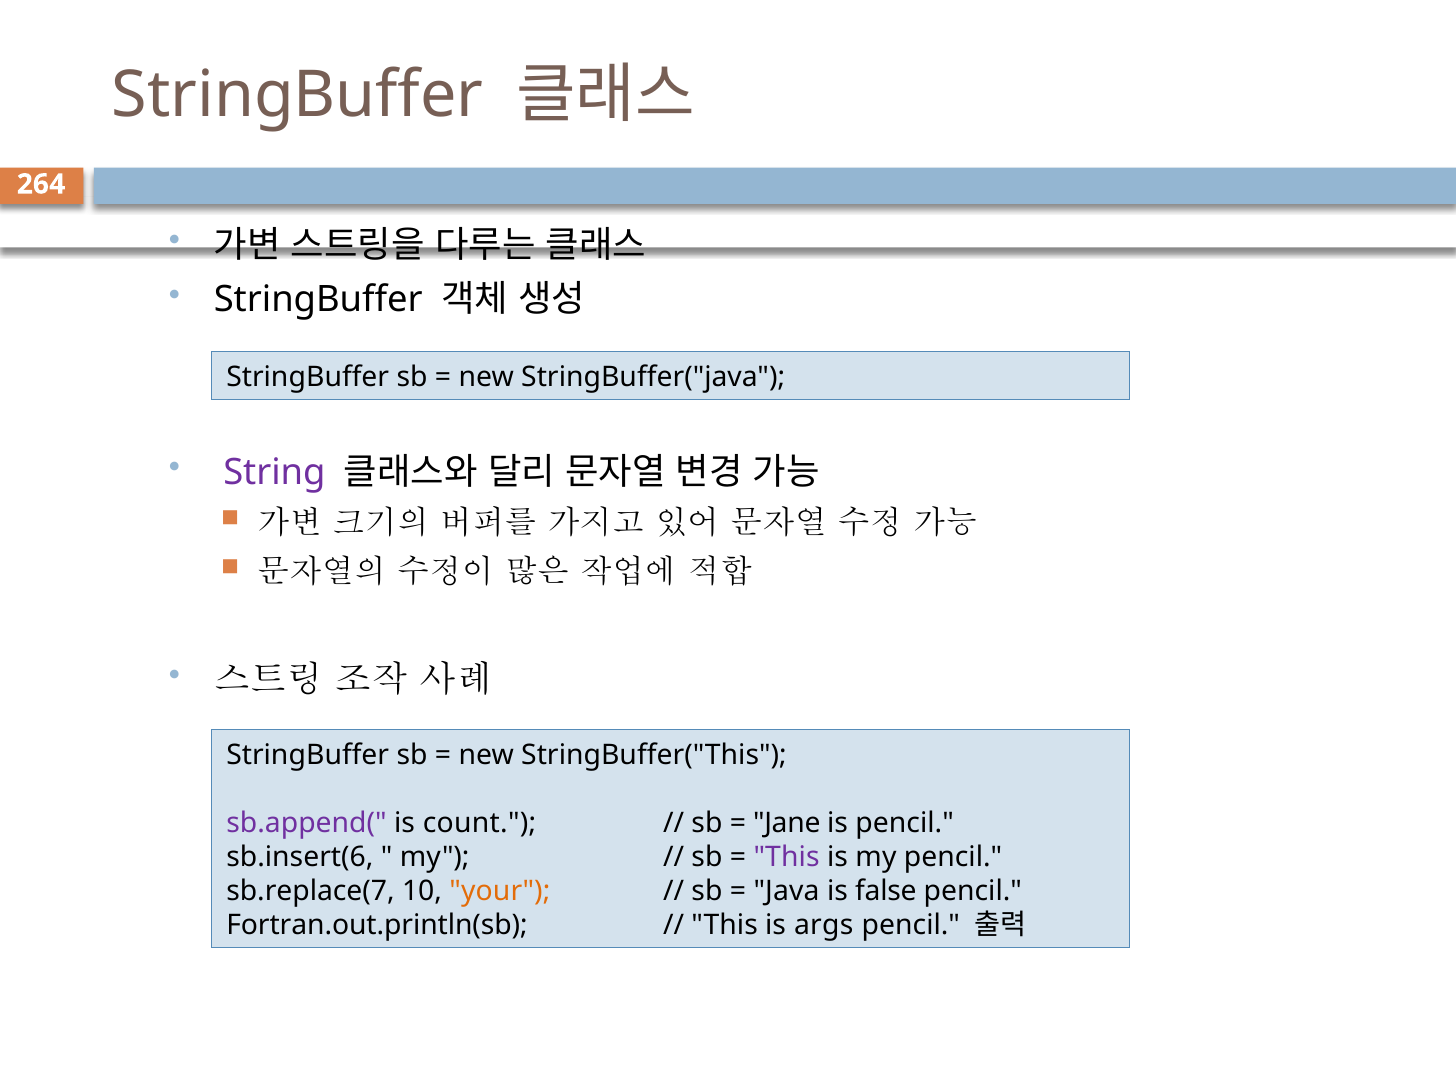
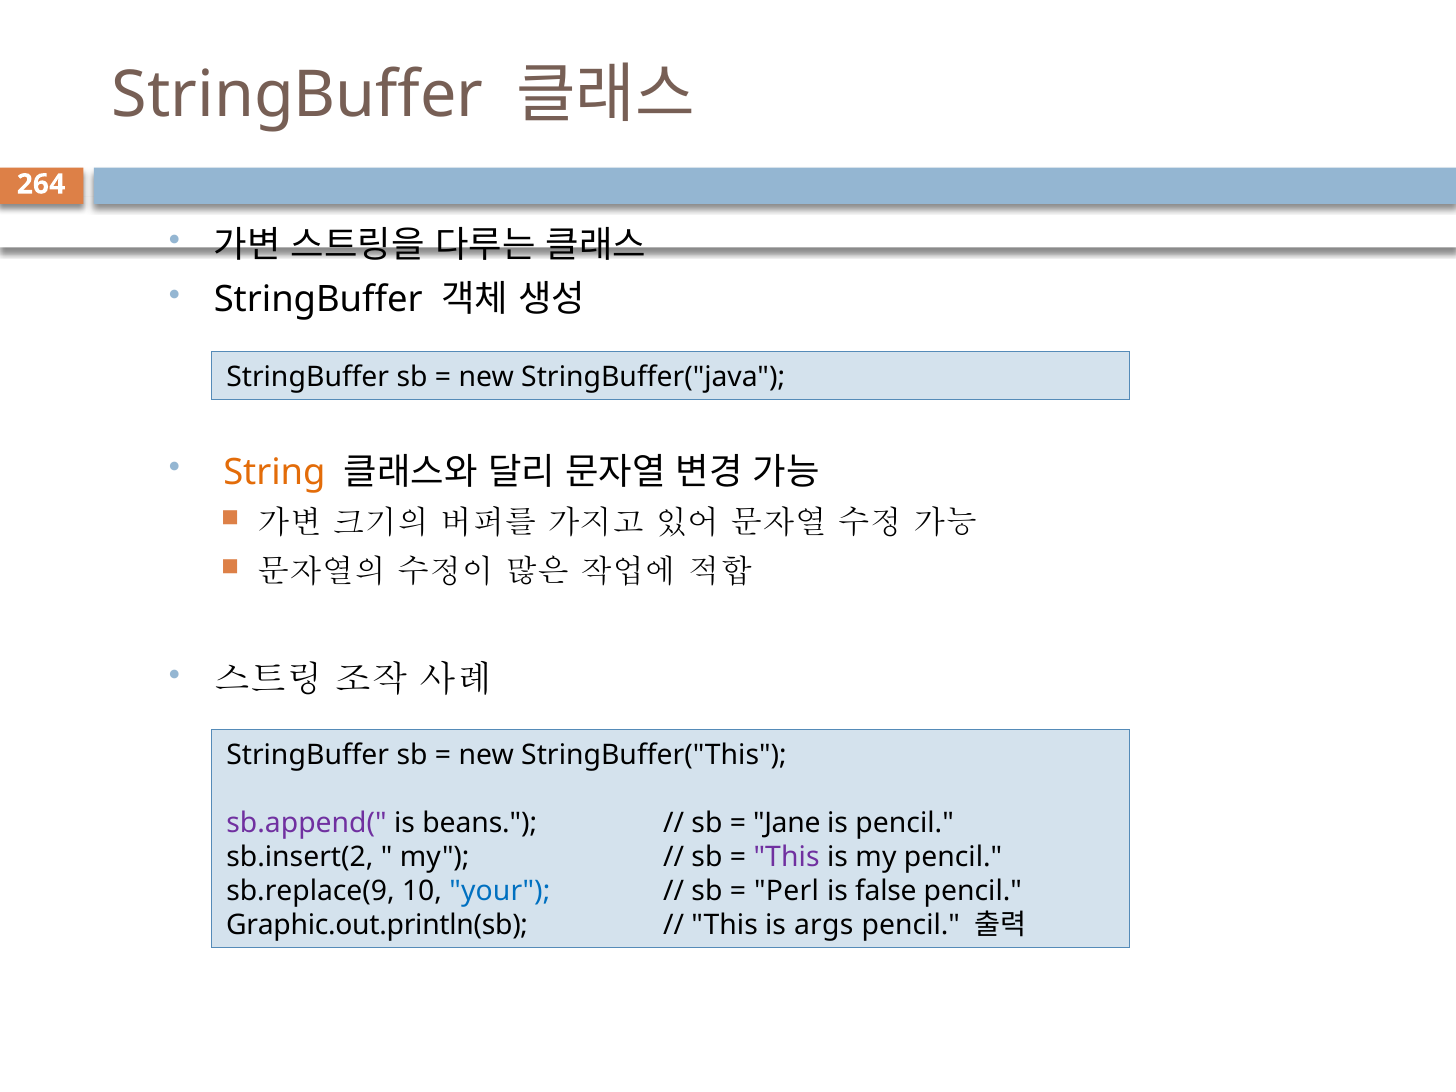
String colour: purple -> orange
count: count -> beans
sb.insert(6: sb.insert(6 -> sb.insert(2
sb.replace(7: sb.replace(7 -> sb.replace(9
your colour: orange -> blue
Java: Java -> Perl
Fortran.out.println(sb: Fortran.out.println(sb -> Graphic.out.println(sb
